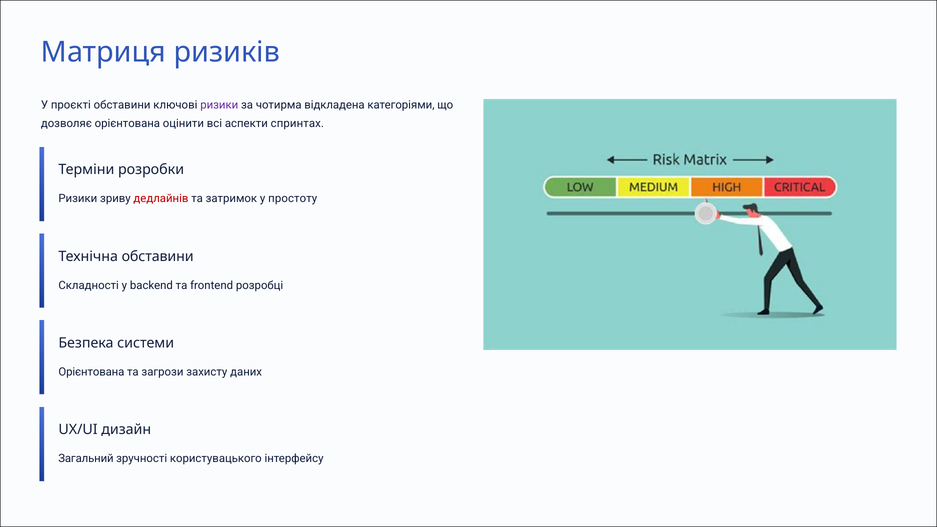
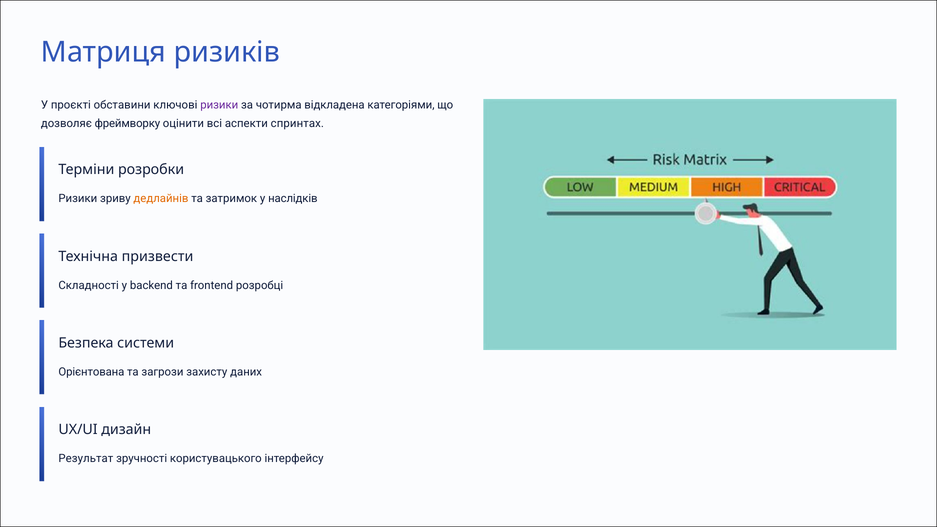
дозволяє орієнтована: орієнтована -> фреймворку
дедлайнів colour: red -> orange
простоту: простоту -> наслідків
Технічна обставини: обставини -> призвести
Загальний: Загальний -> Результат
